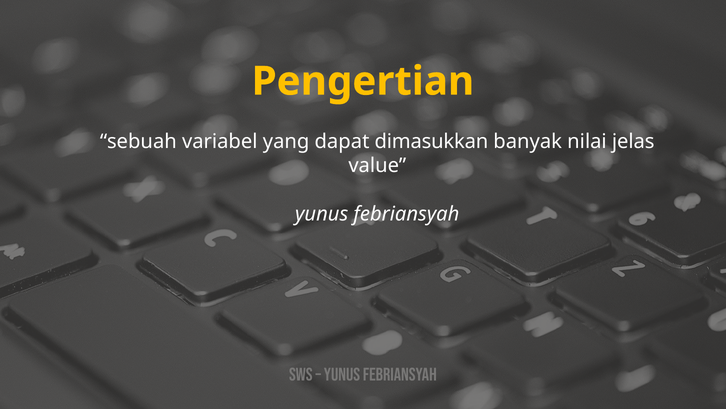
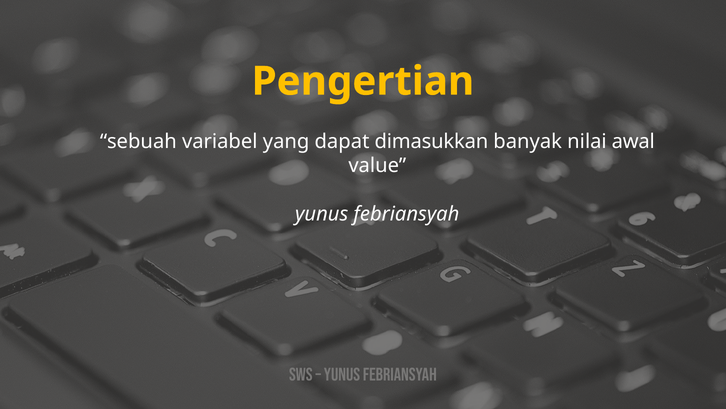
jelas: jelas -> awal
